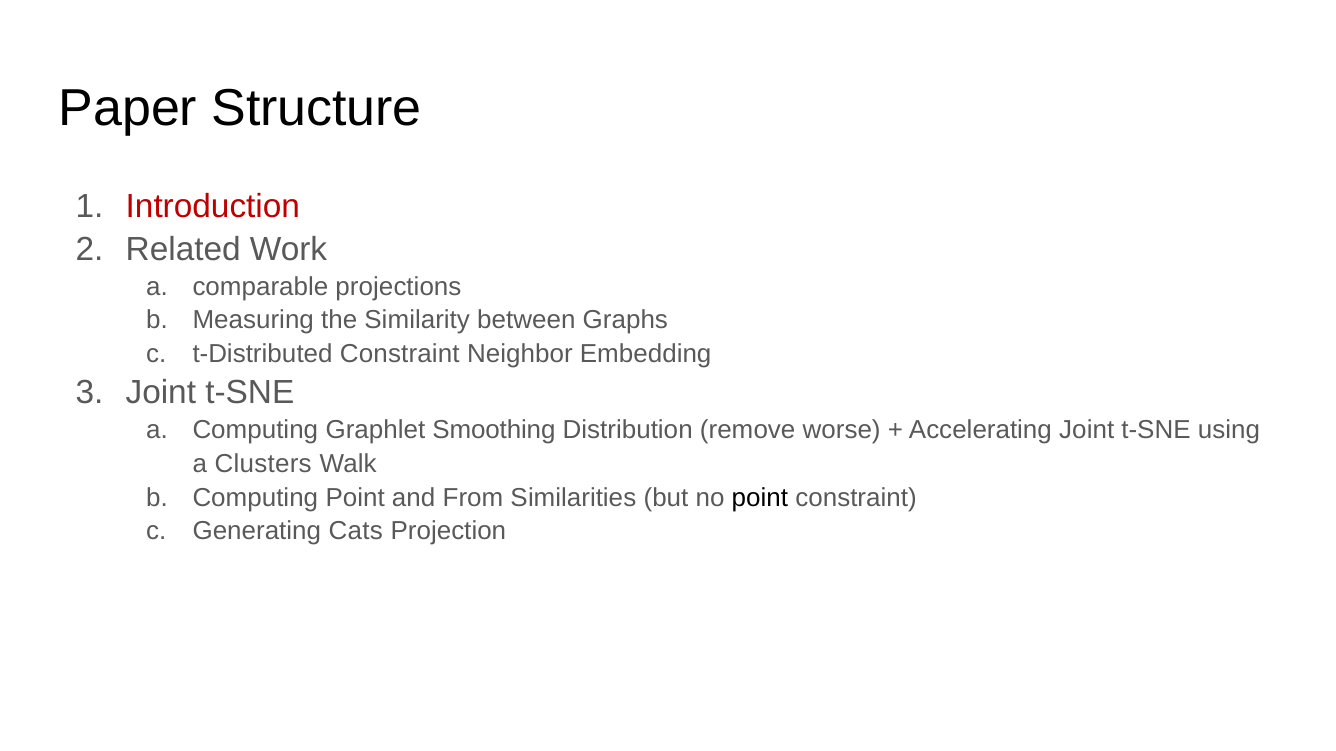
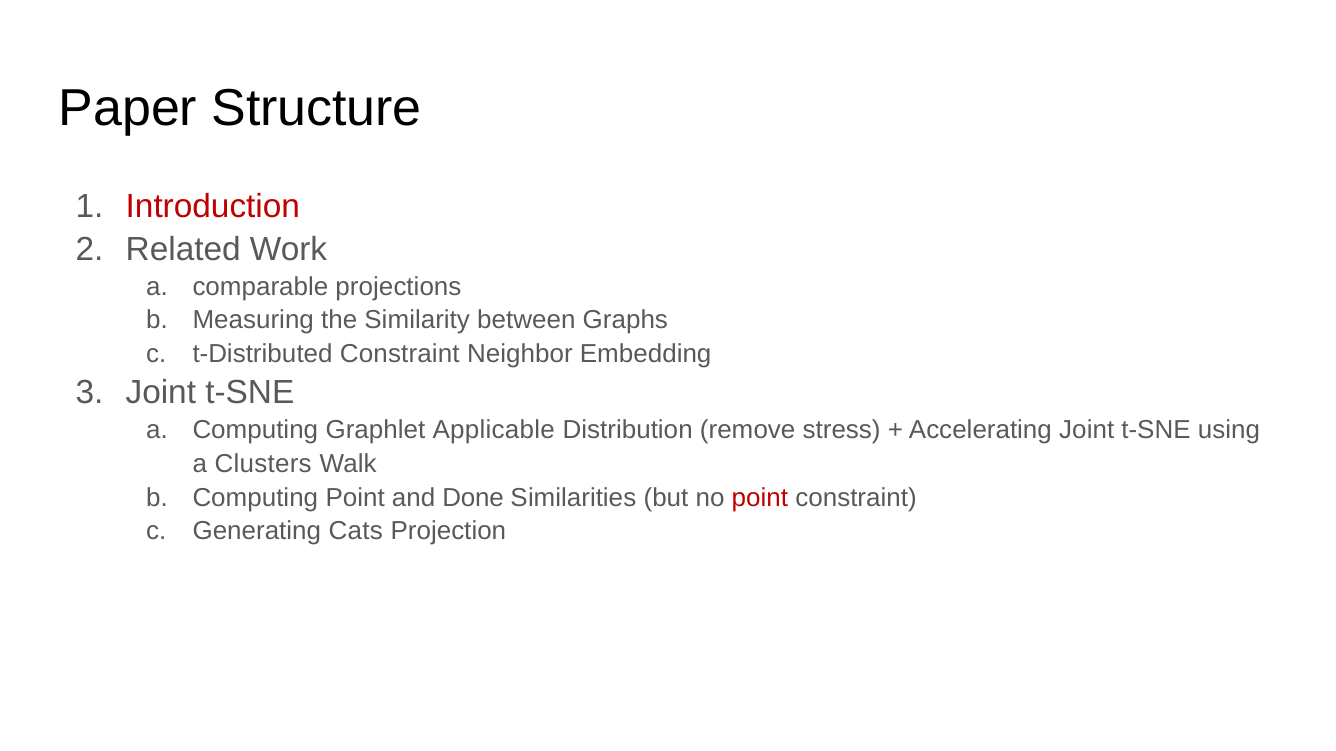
Smoothing: Smoothing -> Applicable
worse: worse -> stress
From: From -> Done
point at (760, 498) colour: black -> red
